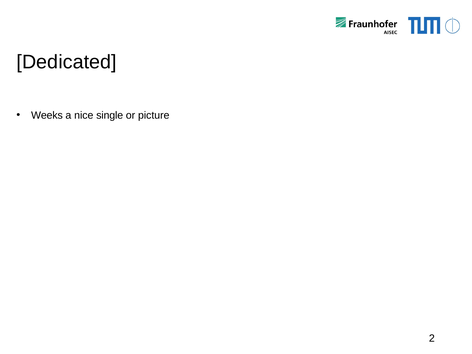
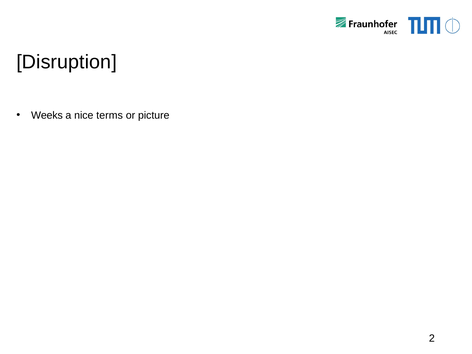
Dedicated: Dedicated -> Disruption
single: single -> terms
